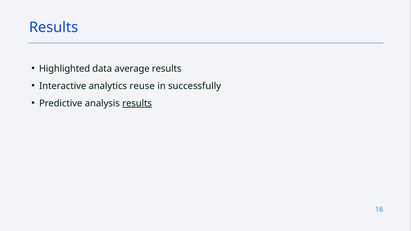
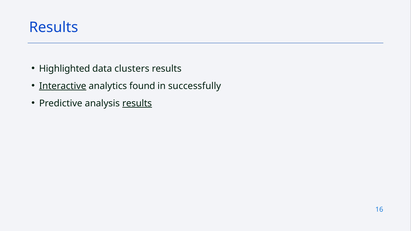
average: average -> clusters
Interactive underline: none -> present
reuse: reuse -> found
